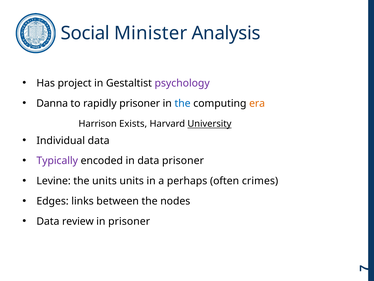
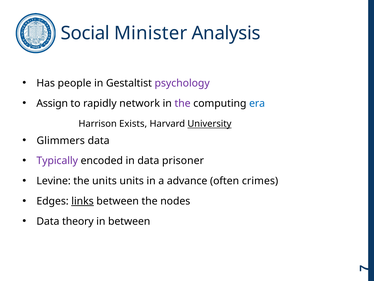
project: project -> people
Danna: Danna -> Assign
rapidly prisoner: prisoner -> network
the at (183, 103) colour: blue -> purple
era colour: orange -> blue
Individual: Individual -> Glimmers
perhaps: perhaps -> advance
links underline: none -> present
review: review -> theory
in prisoner: prisoner -> between
